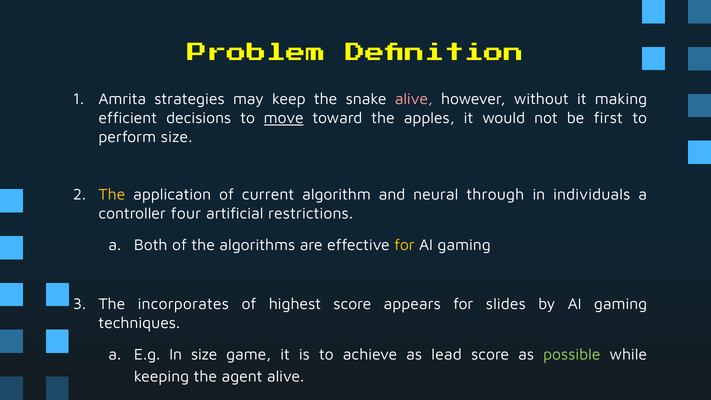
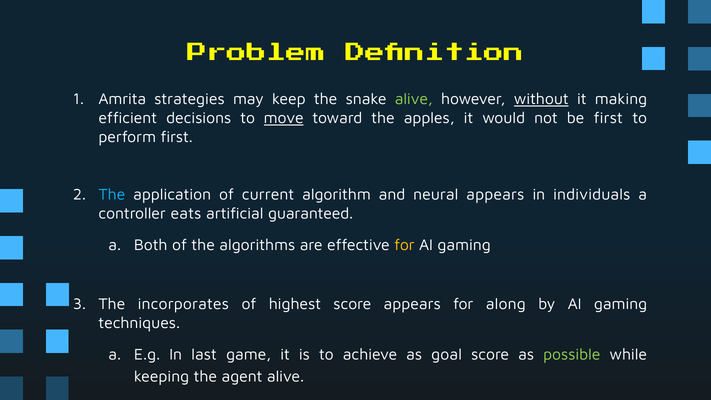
alive at (414, 99) colour: pink -> light green
without underline: none -> present
perform size: size -> first
The at (112, 195) colour: yellow -> light blue
neural through: through -> appears
four: four -> eats
restrictions: restrictions -> guaranteed
slides: slides -> along
In size: size -> last
lead: lead -> goal
